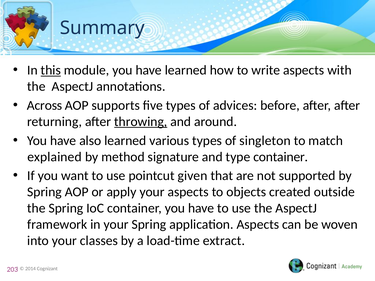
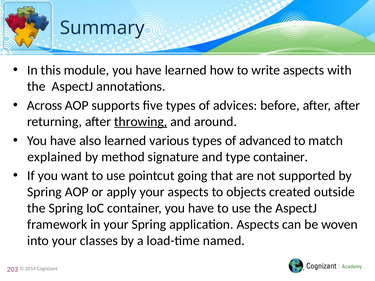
this underline: present -> none
singleton: singleton -> advanced
given: given -> going
extract: extract -> named
